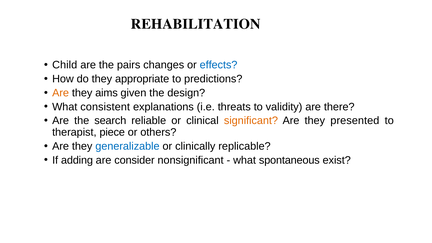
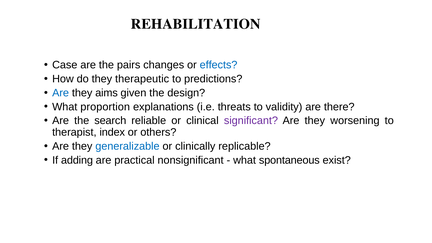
Child: Child -> Case
appropriate: appropriate -> therapeutic
Are at (61, 93) colour: orange -> blue
consistent: consistent -> proportion
significant colour: orange -> purple
presented: presented -> worsening
piece: piece -> index
consider: consider -> practical
